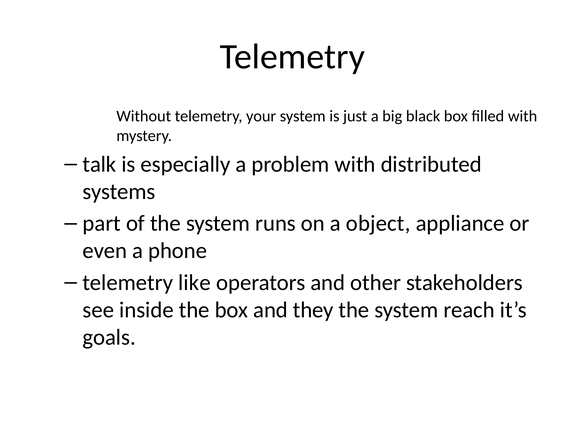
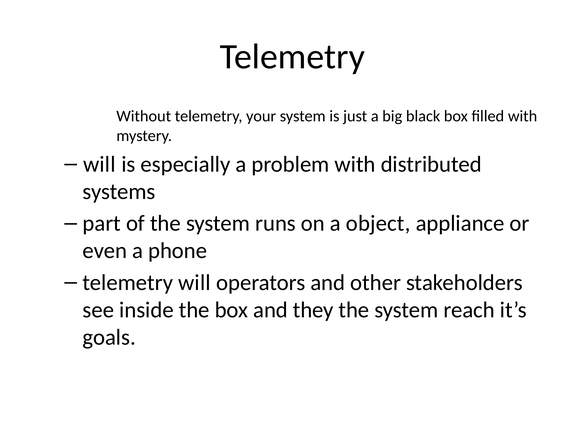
talk at (99, 164): talk -> will
telemetry like: like -> will
